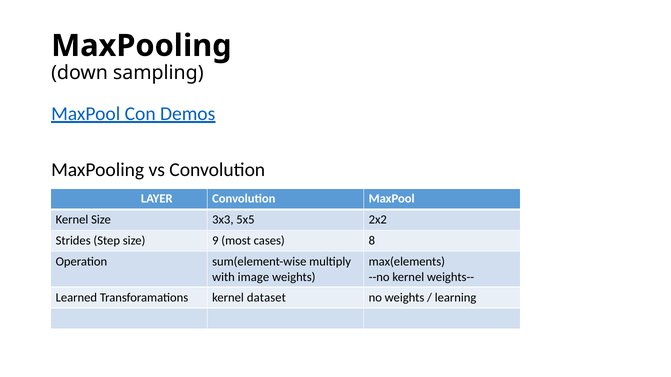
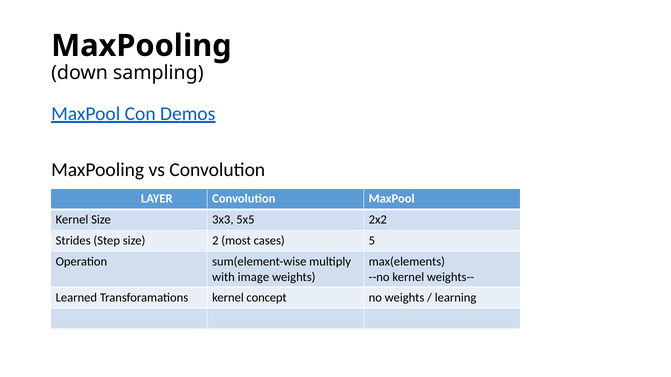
9: 9 -> 2
8: 8 -> 5
dataset: dataset -> concept
